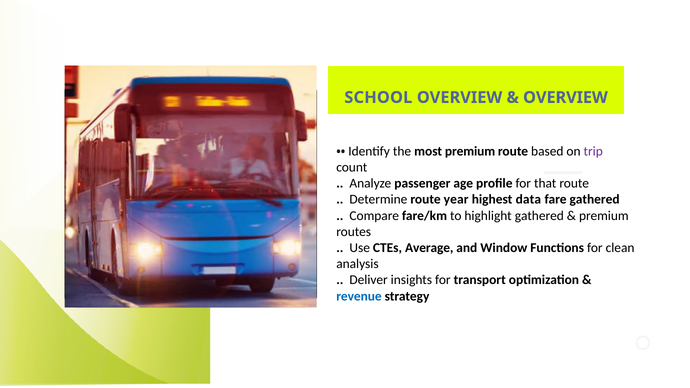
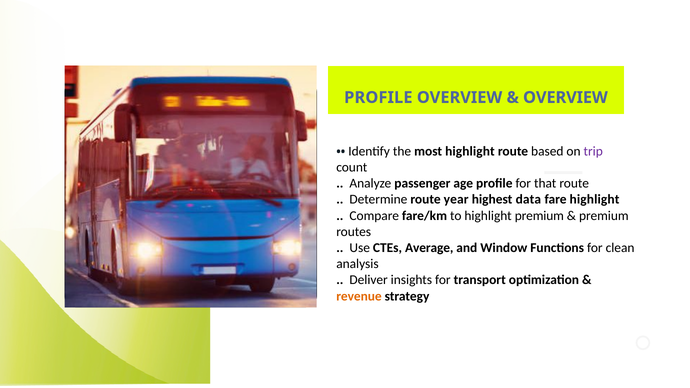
SCHOOL at (378, 98): SCHOOL -> PROFILE
most premium: premium -> highlight
fare gathered: gathered -> highlight
highlight gathered: gathered -> premium
revenue colour: blue -> orange
